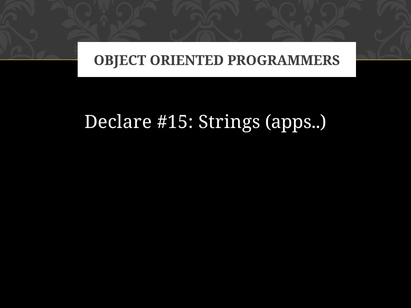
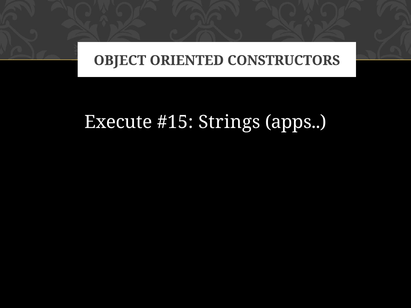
PROGRAMMERS: PROGRAMMERS -> CONSTRUCTORS
Declare: Declare -> Execute
